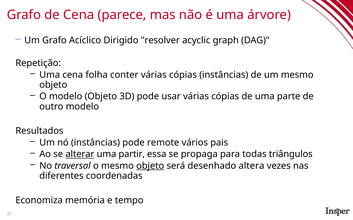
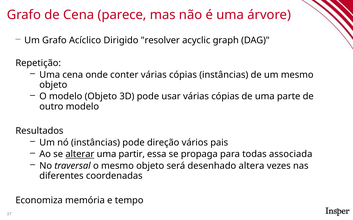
folha: folha -> onde
remote: remote -> direção
triângulos: triângulos -> associada
objeto at (150, 166) underline: present -> none
